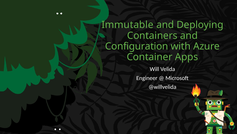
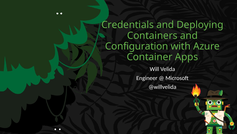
Immutable: Immutable -> Credentials
